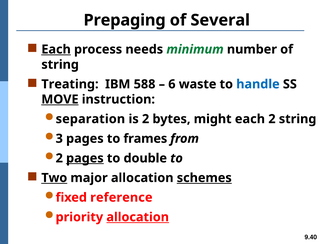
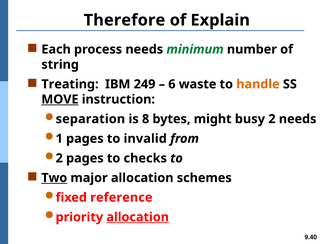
Prepaging: Prepaging -> Therefore
Several: Several -> Explain
Each at (56, 49) underline: present -> none
588: 588 -> 249
handle colour: blue -> orange
is 2: 2 -> 8
might each: each -> busy
2 string: string -> needs
3: 3 -> 1
frames: frames -> invalid
pages at (85, 159) underline: present -> none
double: double -> checks
schemes underline: present -> none
